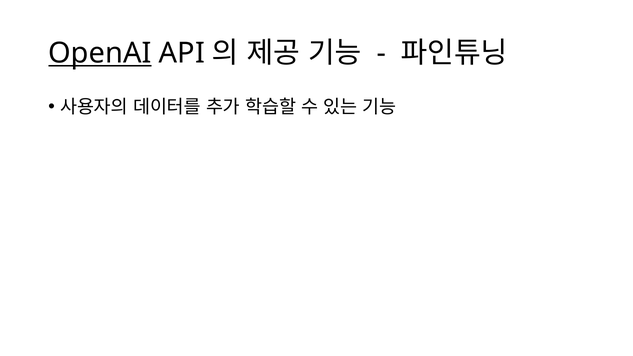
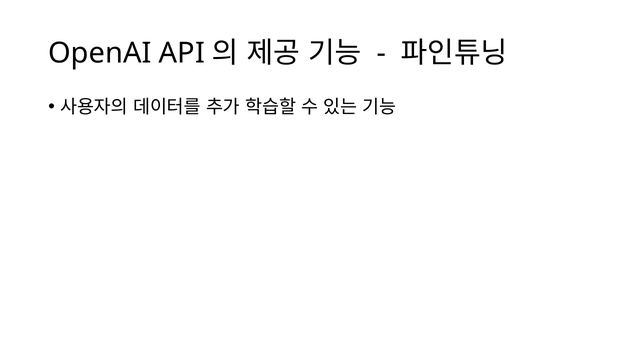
OpenAI underline: present -> none
